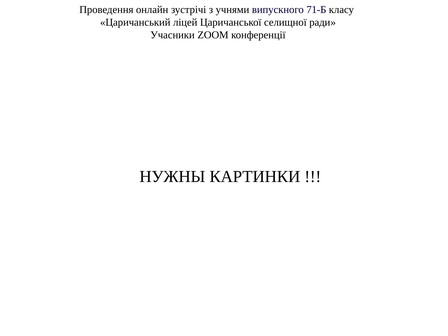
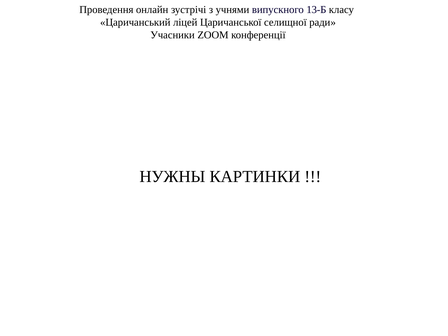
71-Б: 71-Б -> 13-Б
